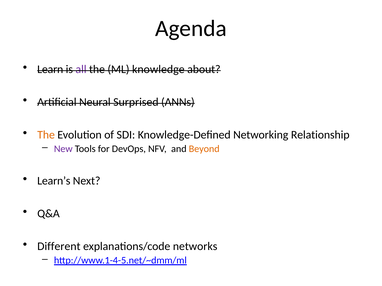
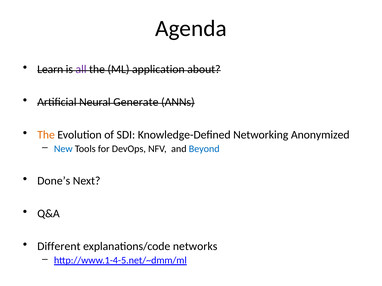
knowledge: knowledge -> application
Surprised: Surprised -> Generate
Relationship: Relationship -> Anonymized
New colour: purple -> blue
Beyond colour: orange -> blue
Learn’s: Learn’s -> Done’s
